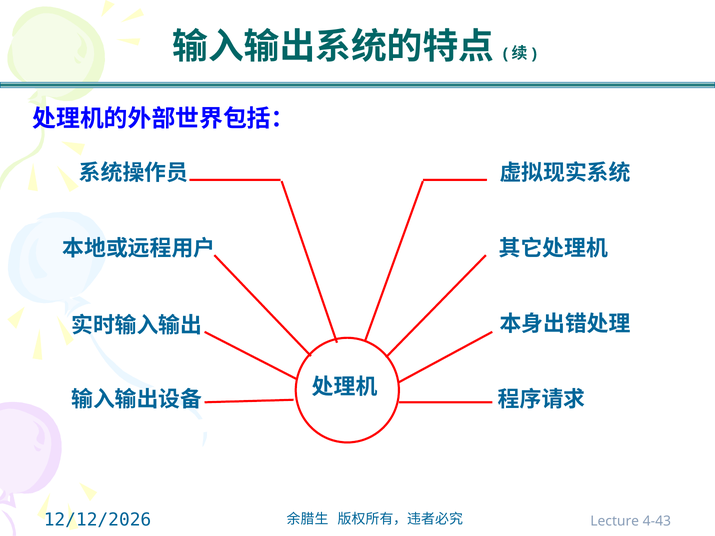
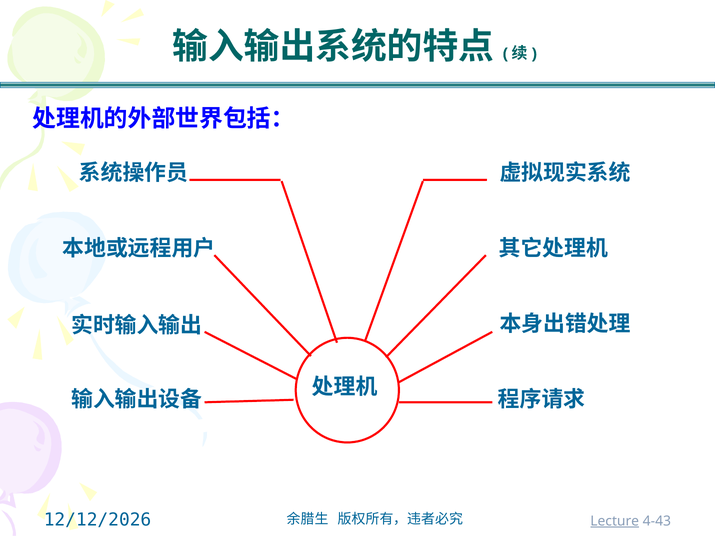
Lecture underline: none -> present
